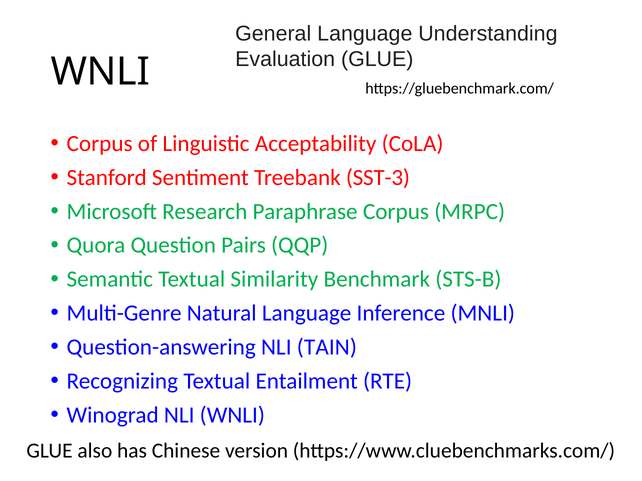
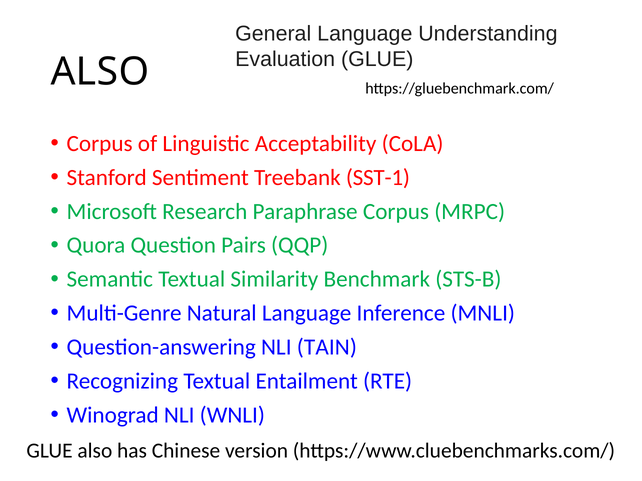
WNLI at (100, 72): WNLI -> ALSO
SST-3: SST-3 -> SST-1
